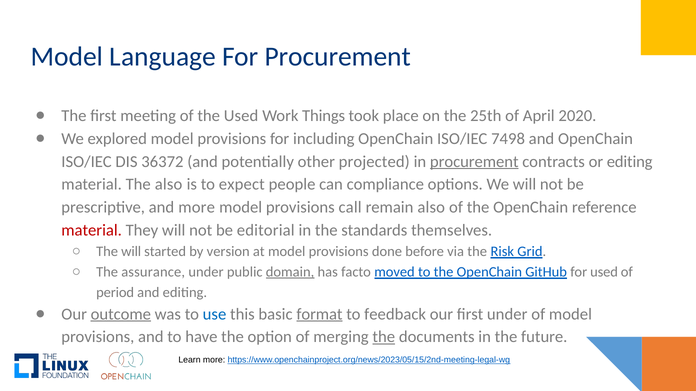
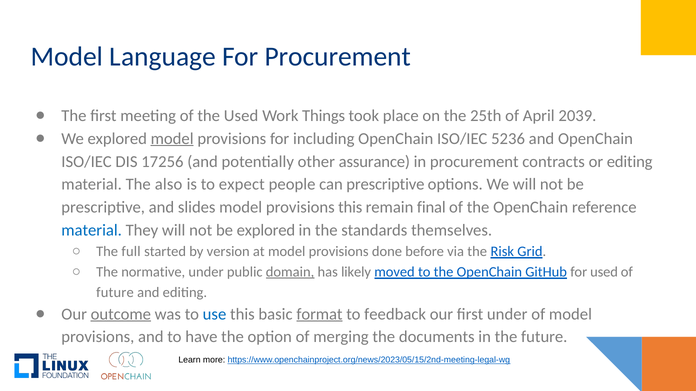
2020: 2020 -> 2039
model at (172, 139) underline: none -> present
7498: 7498 -> 5236
36372: 36372 -> 17256
projected: projected -> assurance
procurement at (474, 162) underline: present -> none
can compliance: compliance -> prescriptive
and more: more -> slides
provisions call: call -> this
remain also: also -> final
material at (92, 231) colour: red -> blue
be editorial: editorial -> explored
The will: will -> full
assurance: assurance -> normative
facto: facto -> likely
period at (115, 293): period -> future
the at (384, 337) underline: present -> none
